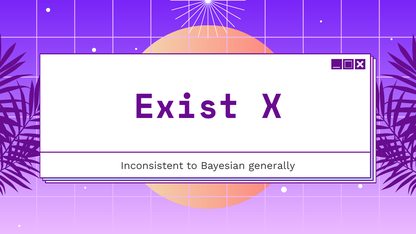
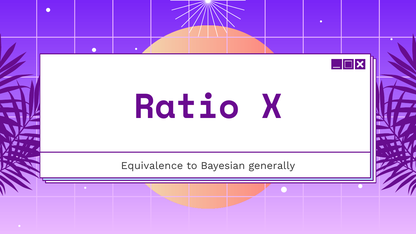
Exist: Exist -> Ratio
Inconsistent: Inconsistent -> Equivalence
